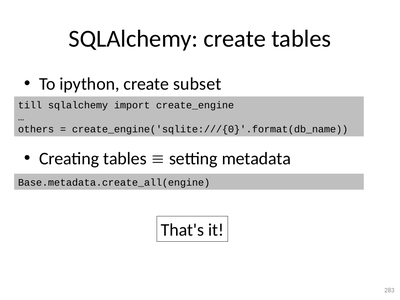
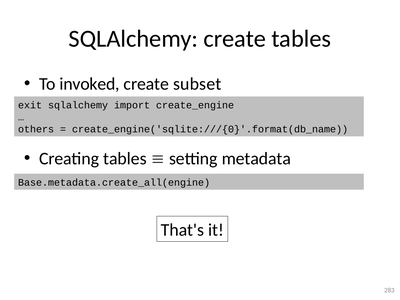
ipython: ipython -> invoked
till: till -> exit
